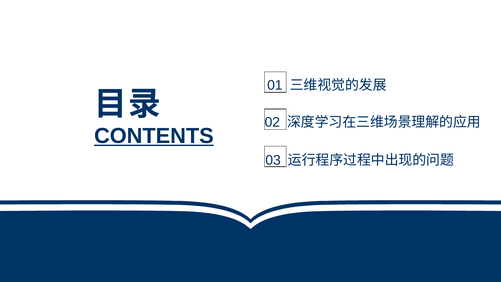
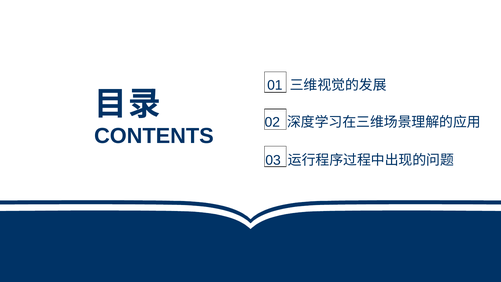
CONTENTS underline: present -> none
